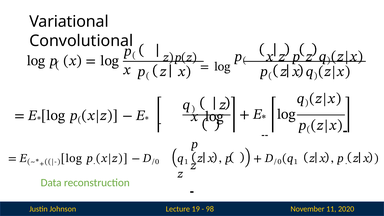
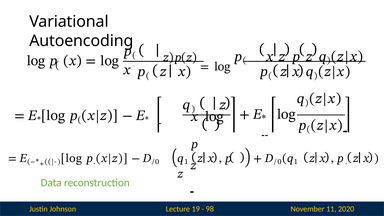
Convolutional: Convolutional -> Autoencoding
